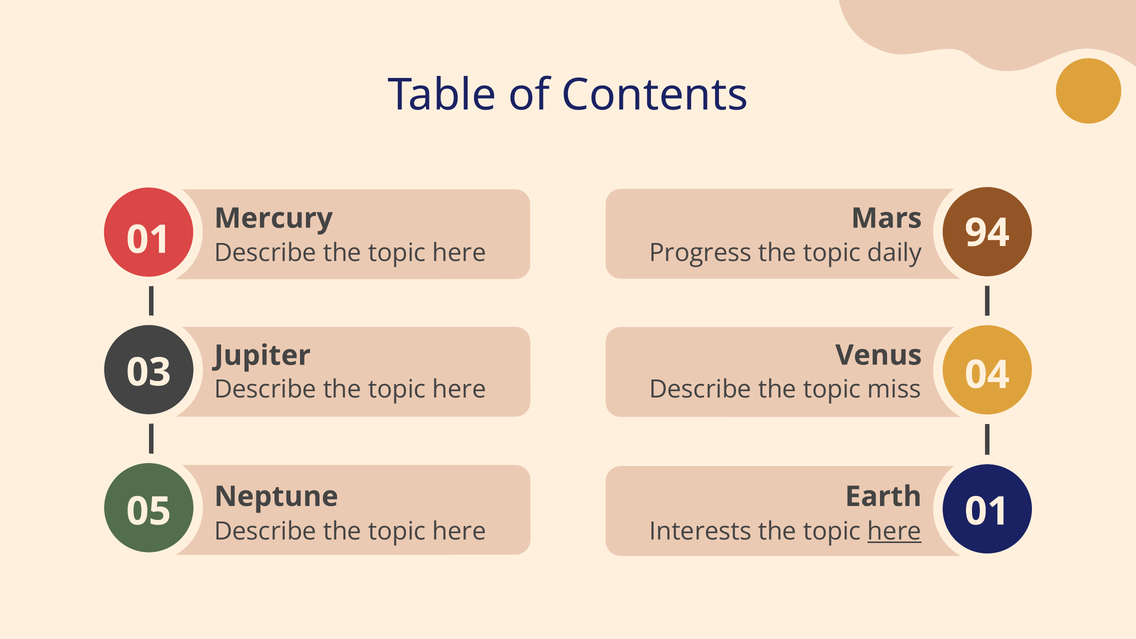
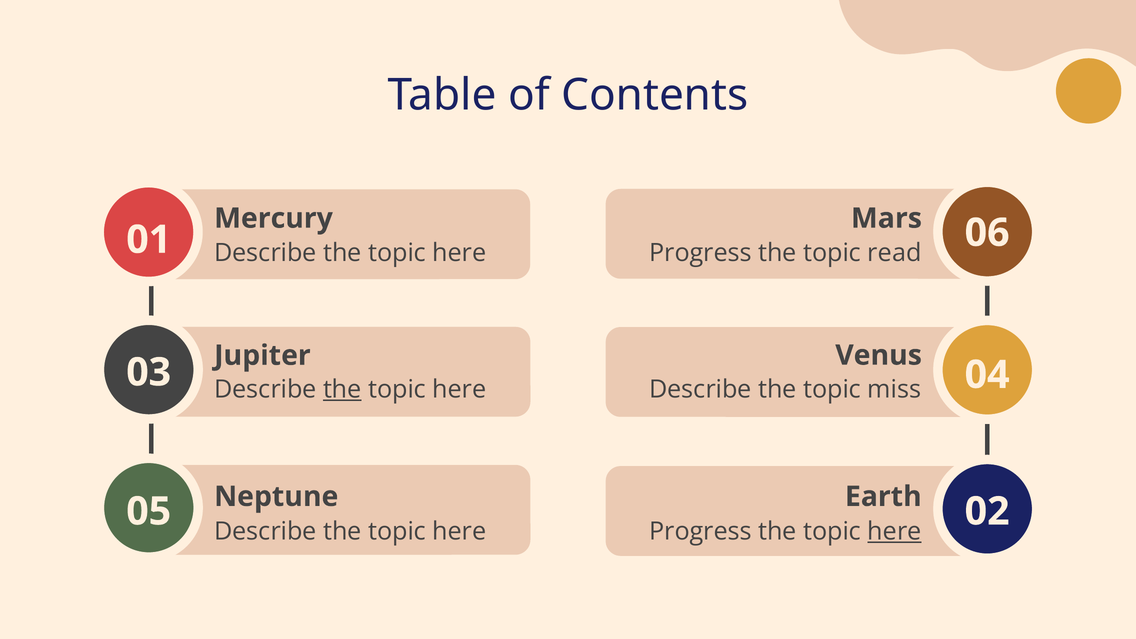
94: 94 -> 06
daily: daily -> read
the at (342, 389) underline: none -> present
Interests at (700, 531): Interests -> Progress
here 01: 01 -> 02
